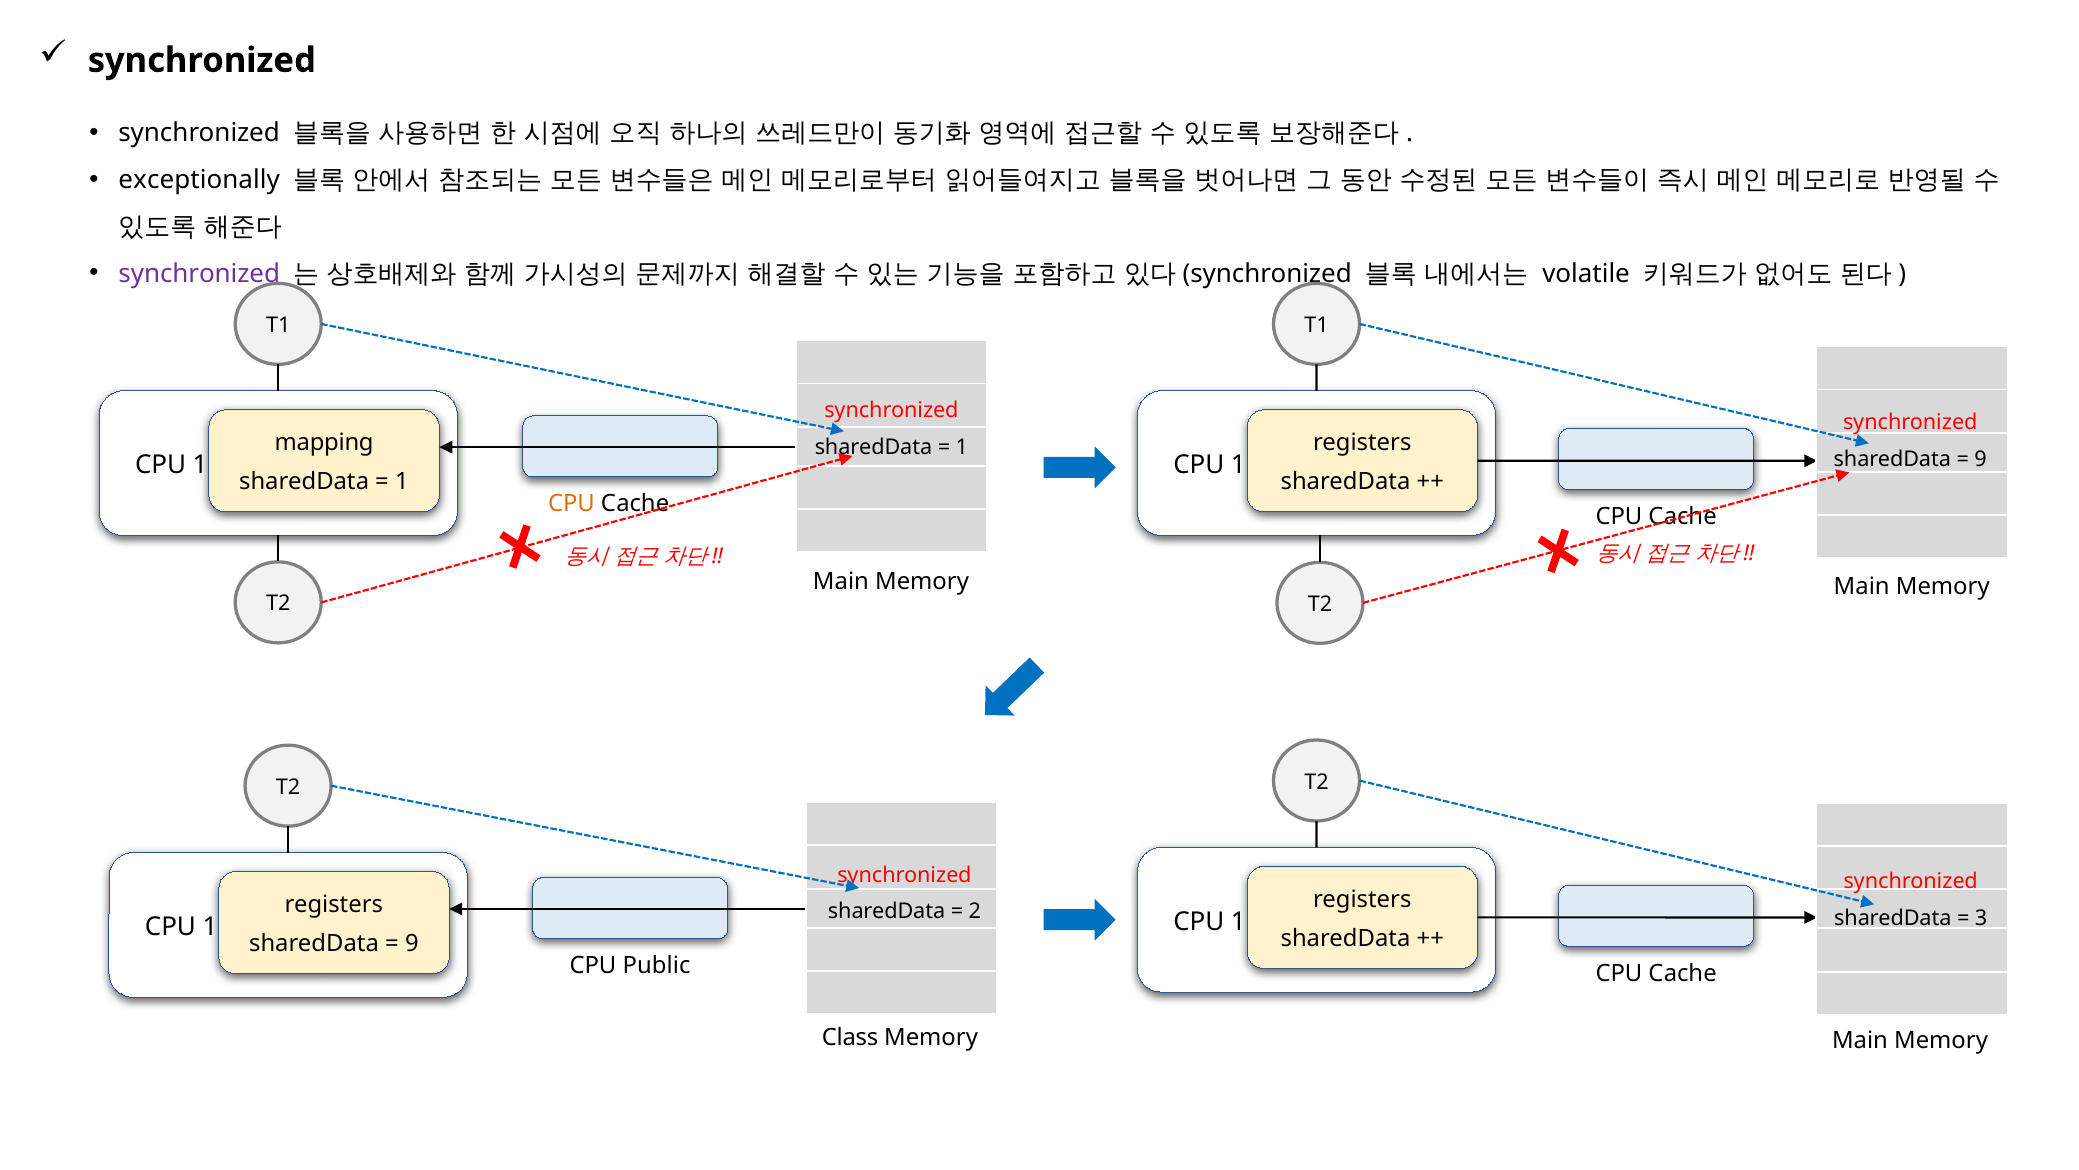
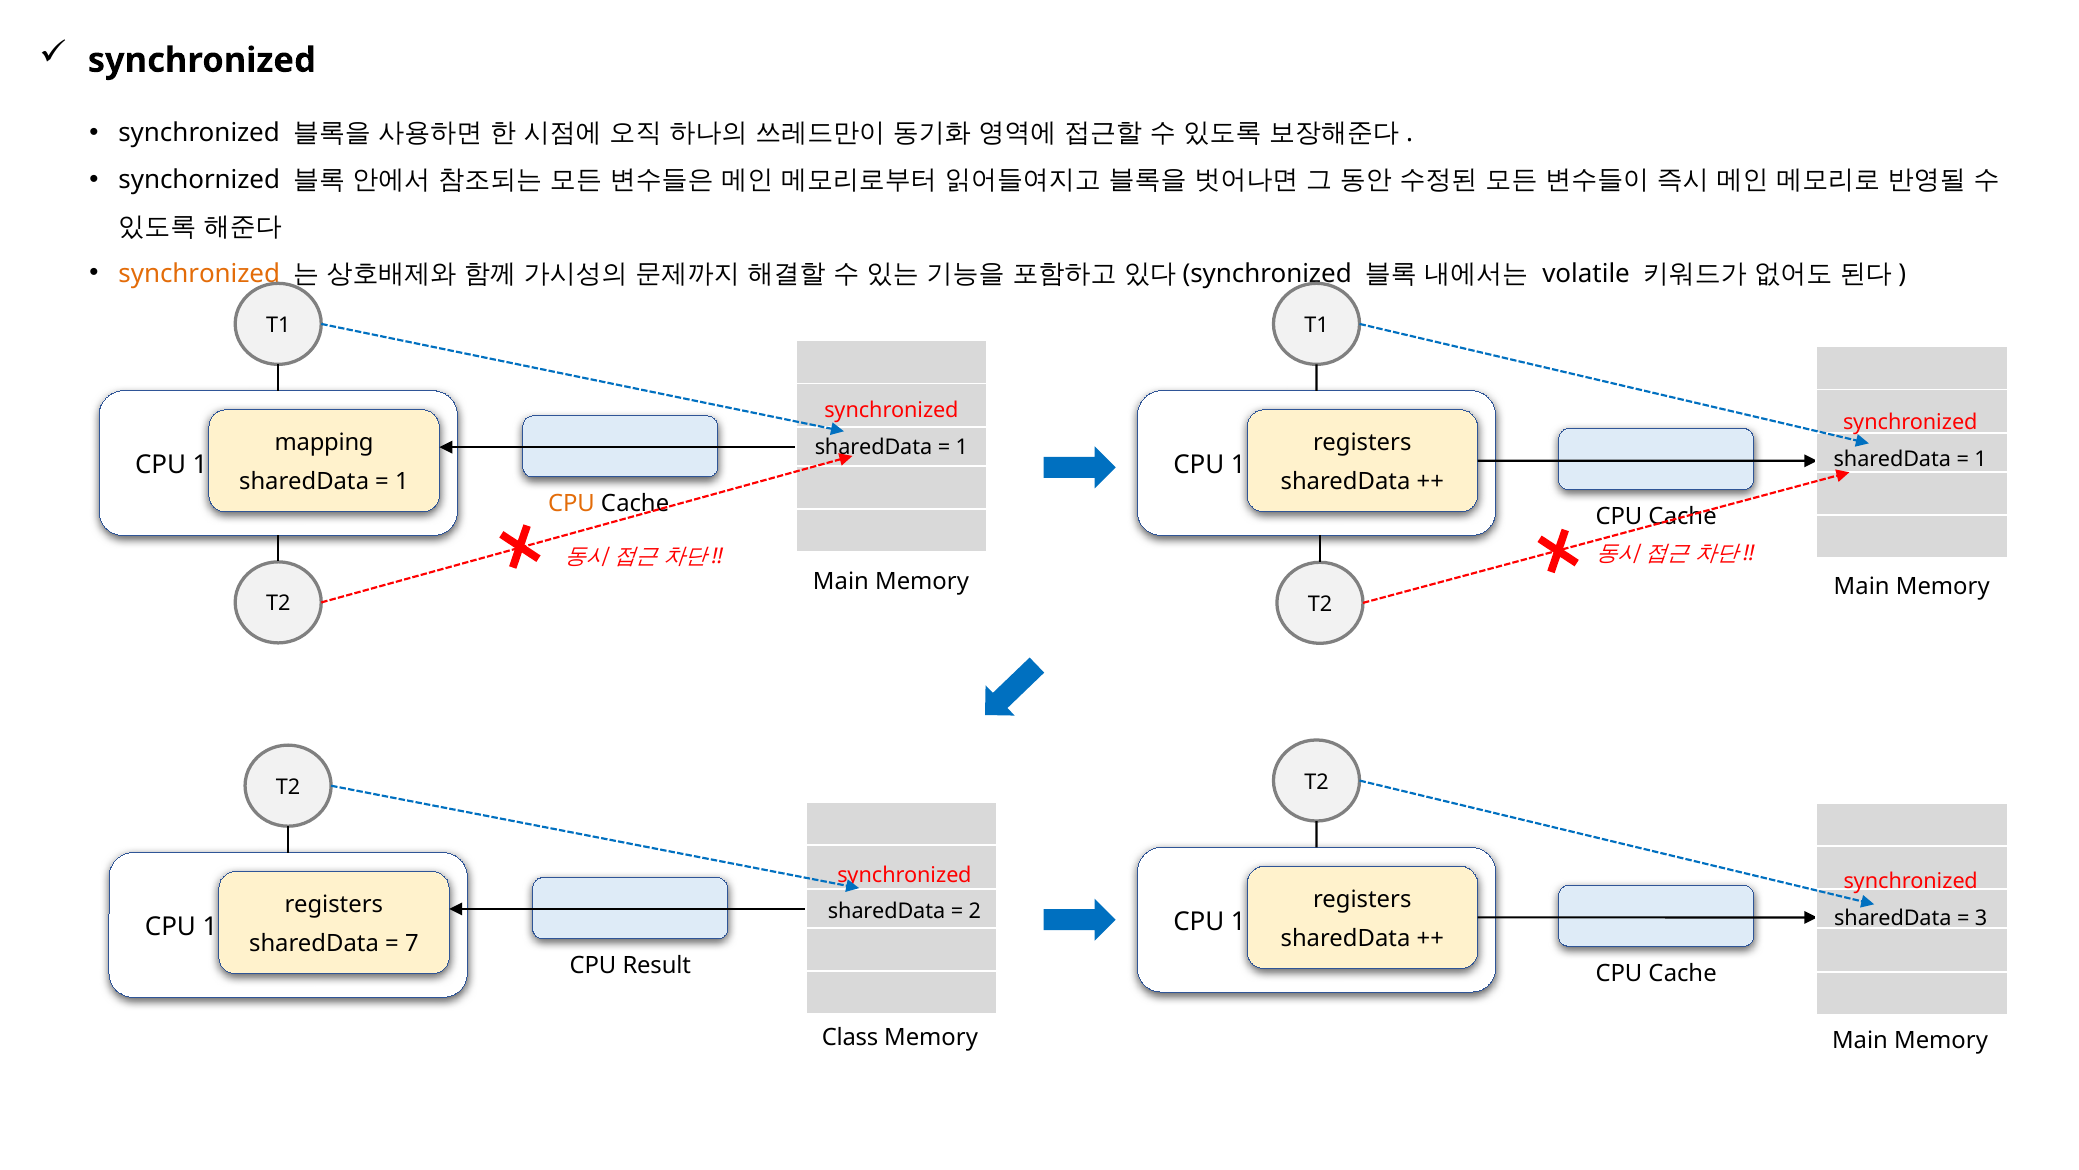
exceptionally: exceptionally -> synchornized
synchronized at (199, 274) colour: purple -> orange
9 at (1981, 459): 9 -> 1
9 at (412, 943): 9 -> 7
Public: Public -> Result
